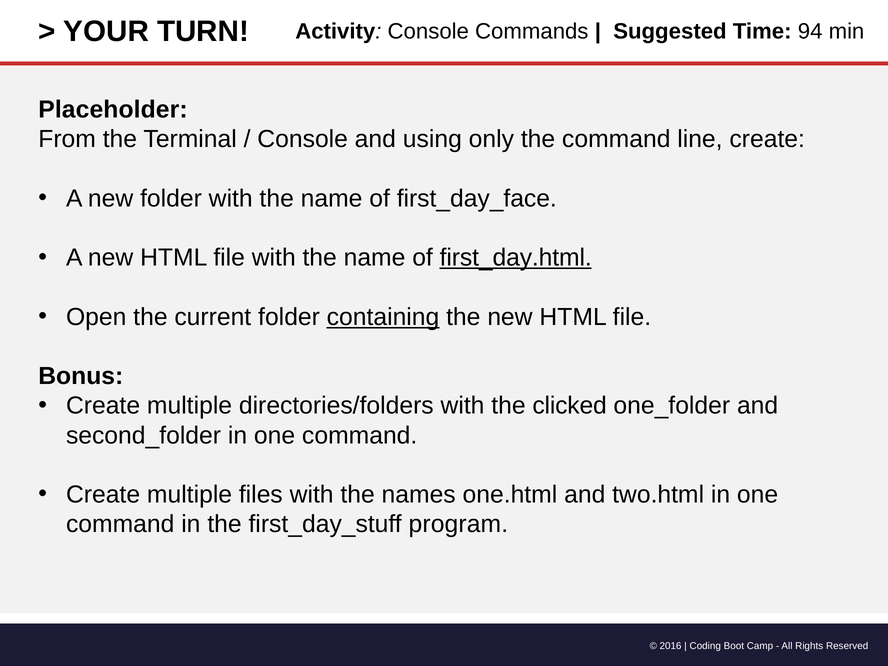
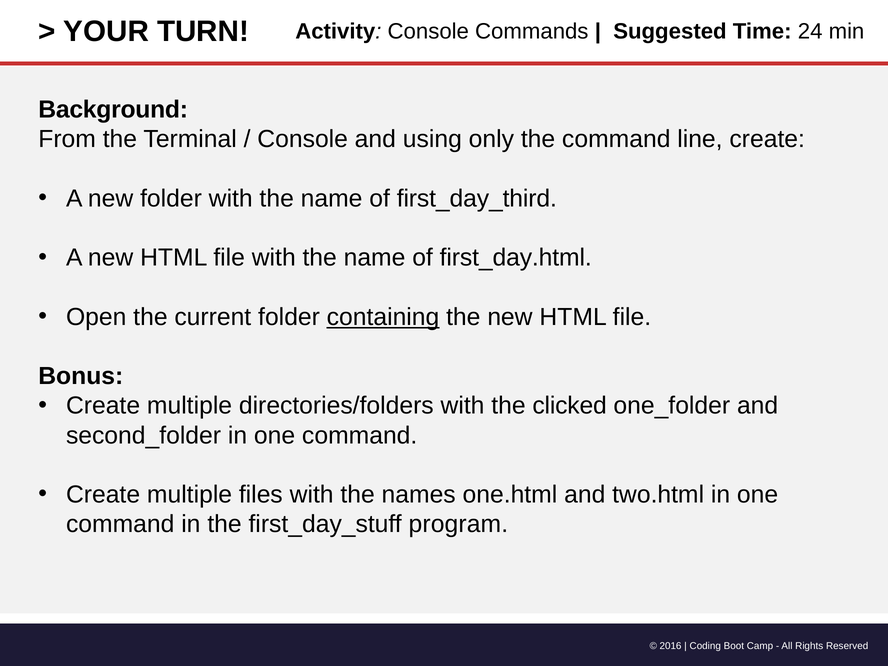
94: 94 -> 24
Placeholder: Placeholder -> Background
first_day_face: first_day_face -> first_day_third
first_day.html underline: present -> none
